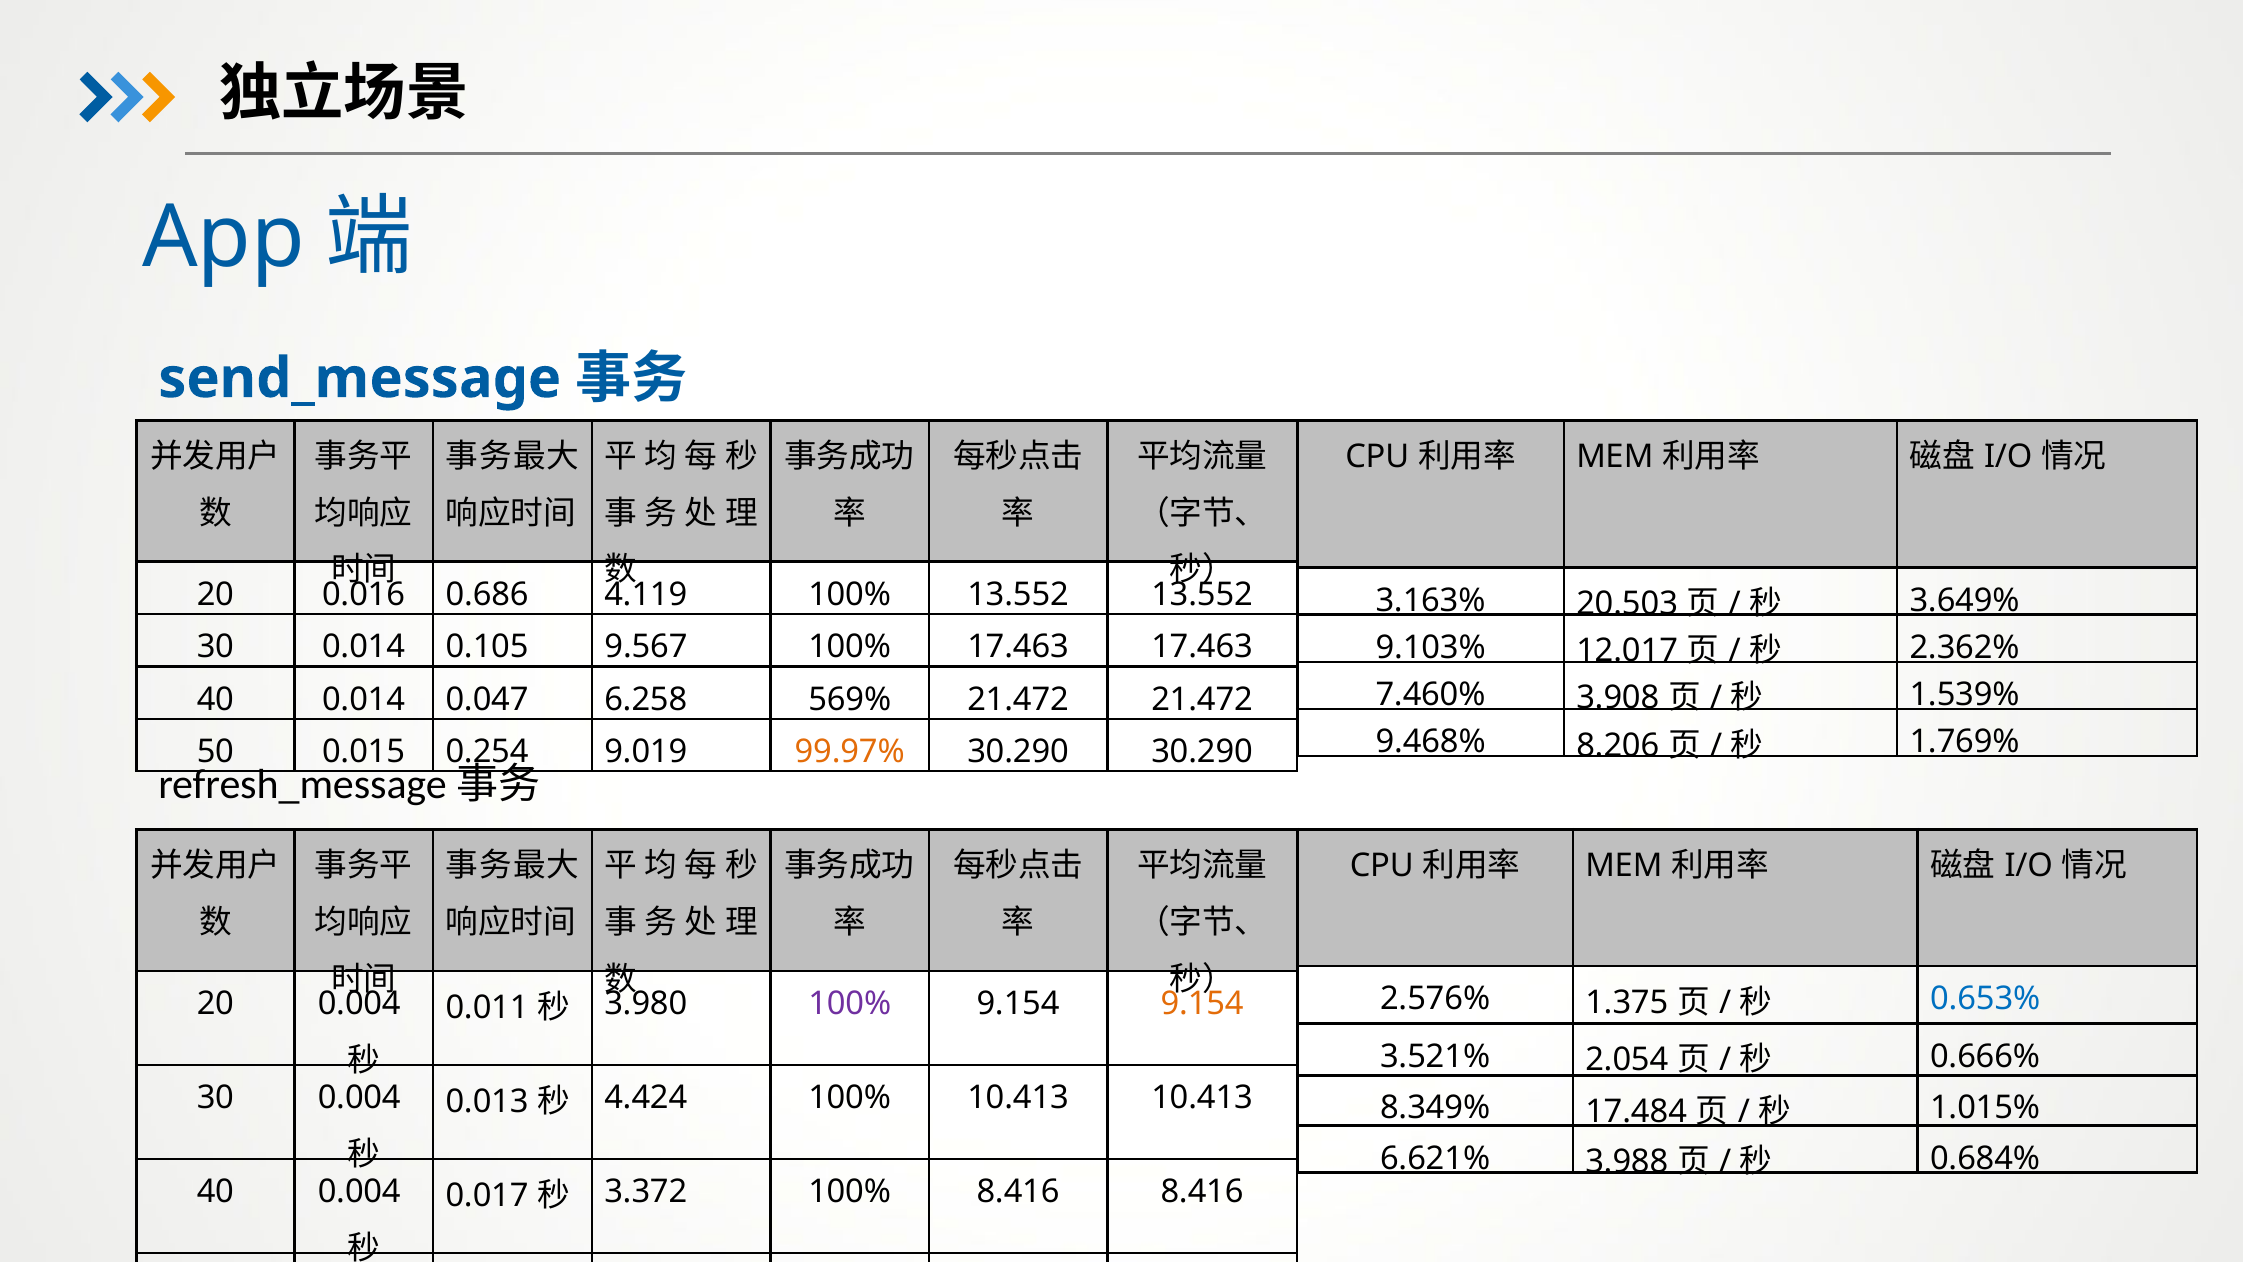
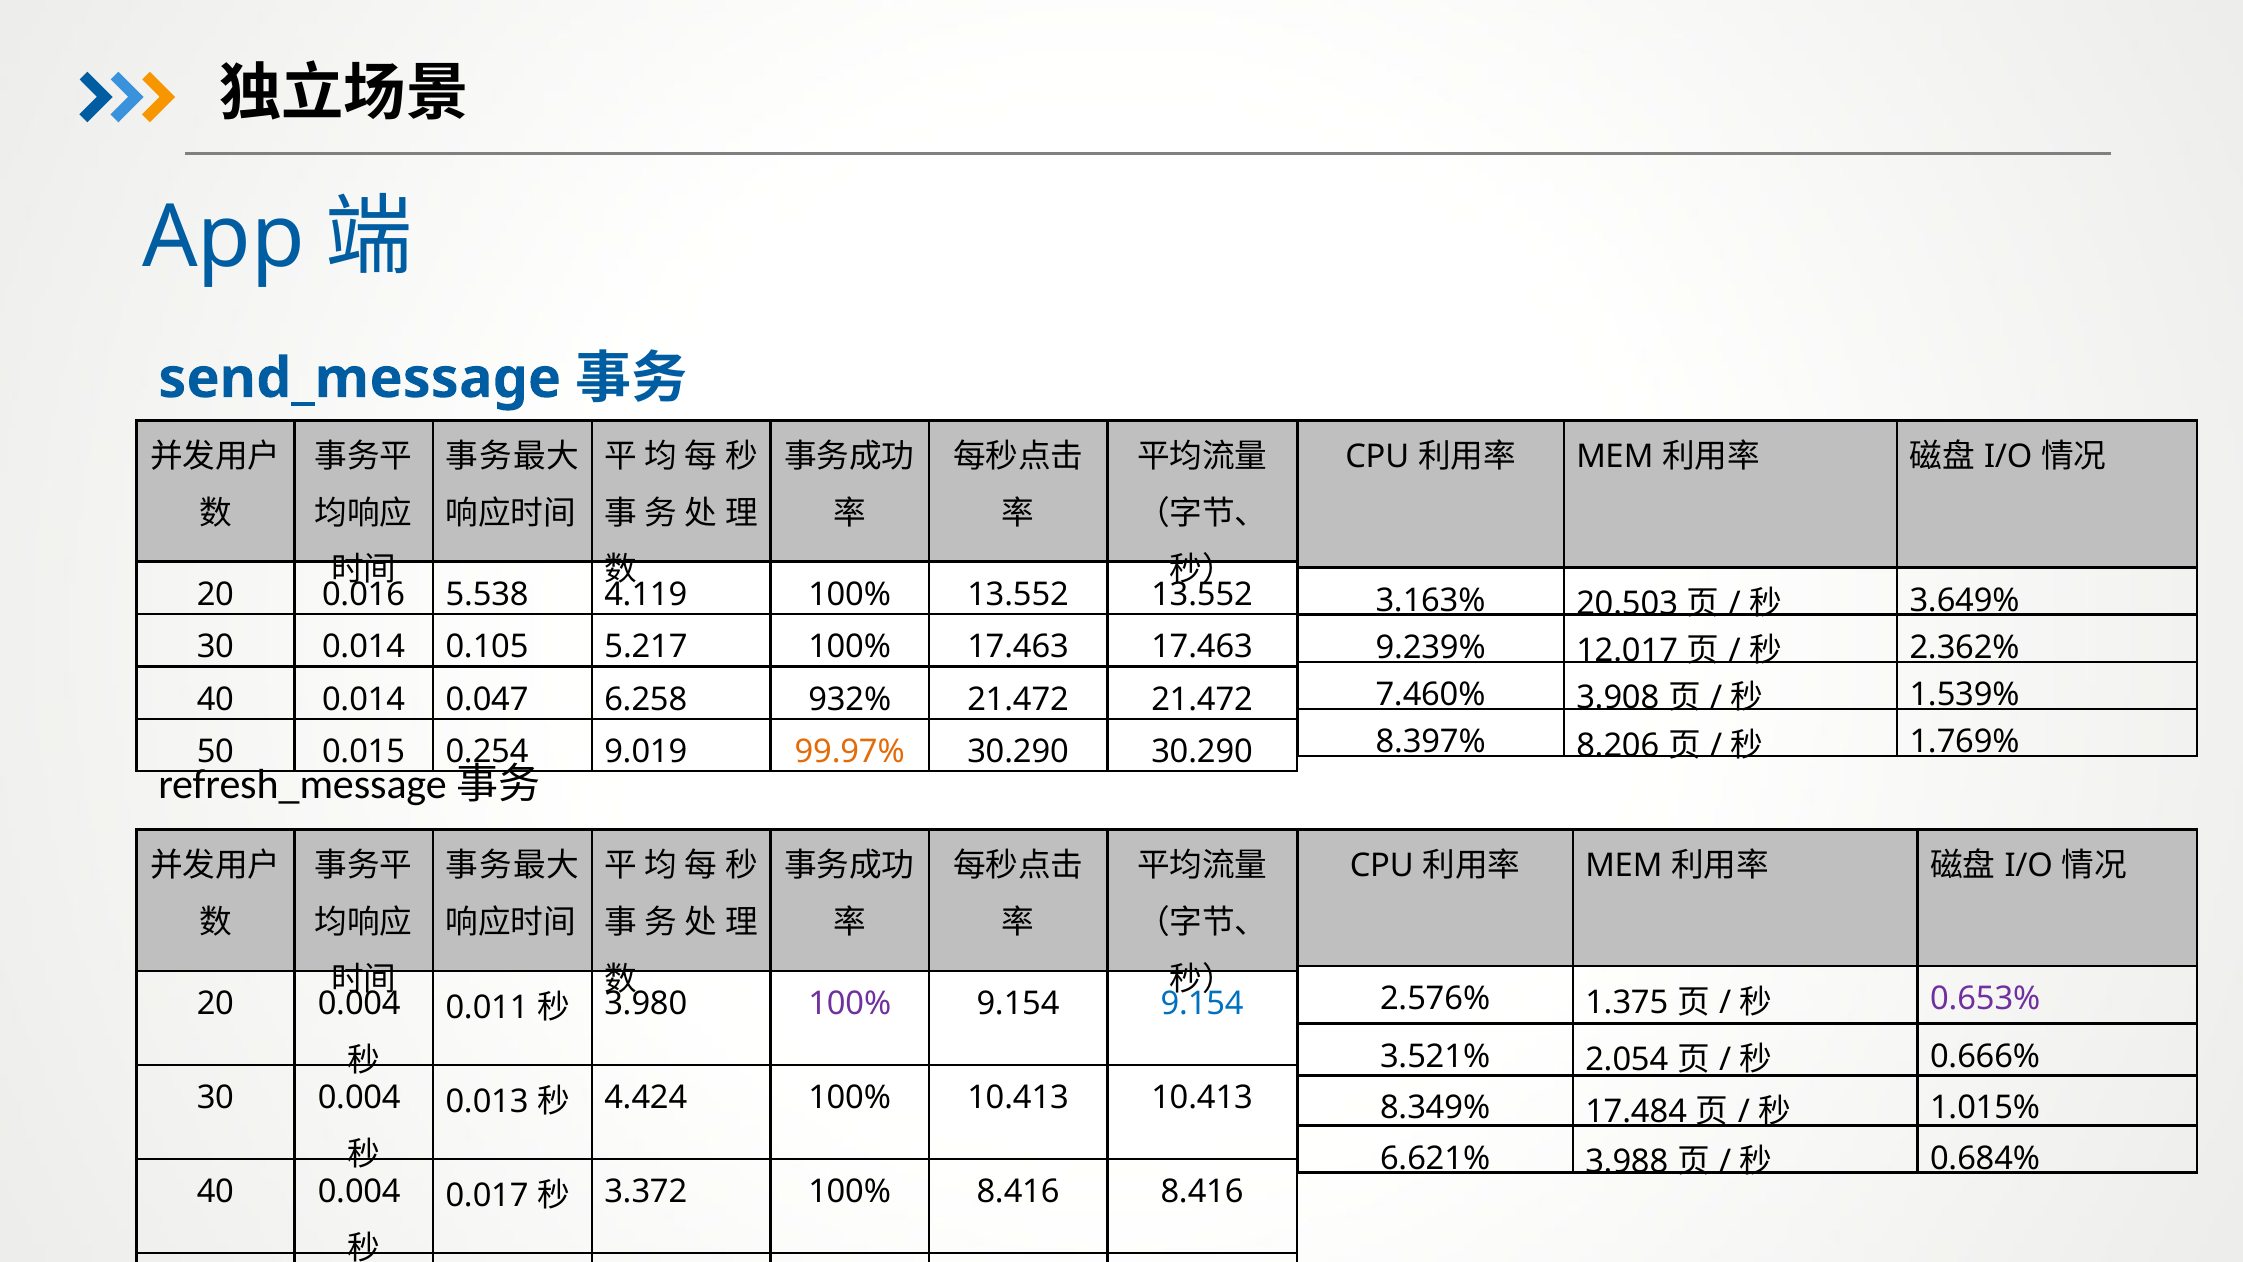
0.686: 0.686 -> 5.538
9.567: 9.567 -> 5.217
9.103%: 9.103% -> 9.239%
569%: 569% -> 932%
9.468%: 9.468% -> 8.397%
0.653% colour: blue -> purple
9.154 at (1202, 1004) colour: orange -> blue
